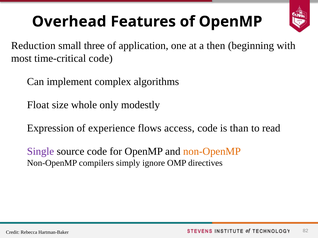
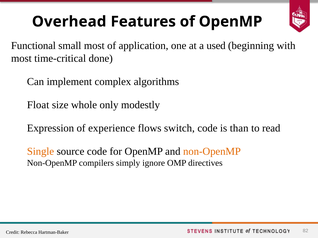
Reduction: Reduction -> Functional
small three: three -> most
then: then -> used
time-critical code: code -> done
access: access -> switch
Single colour: purple -> orange
